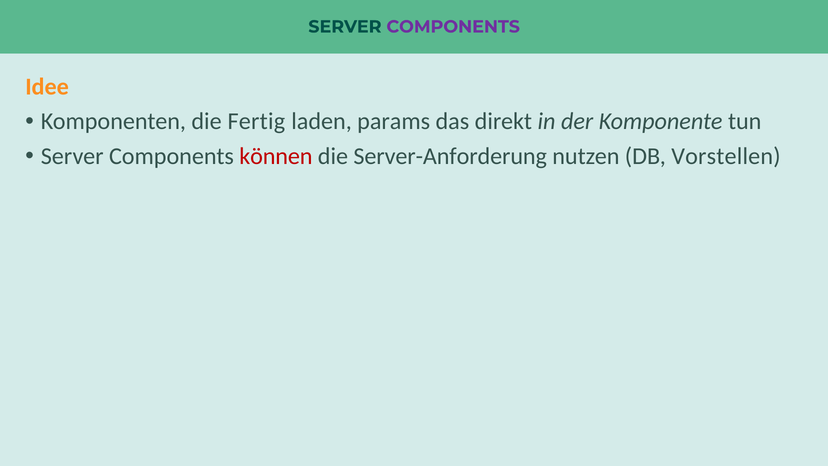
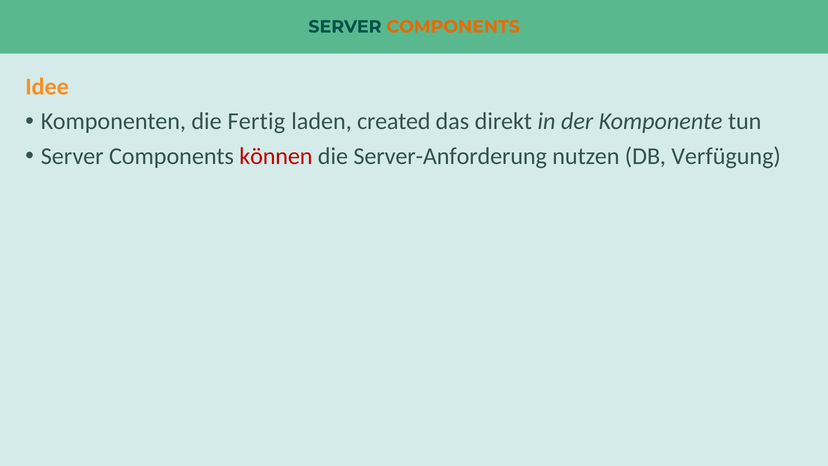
COMPONENTS at (453, 27) colour: purple -> orange
params: params -> created
Vorstellen: Vorstellen -> Verfügung
